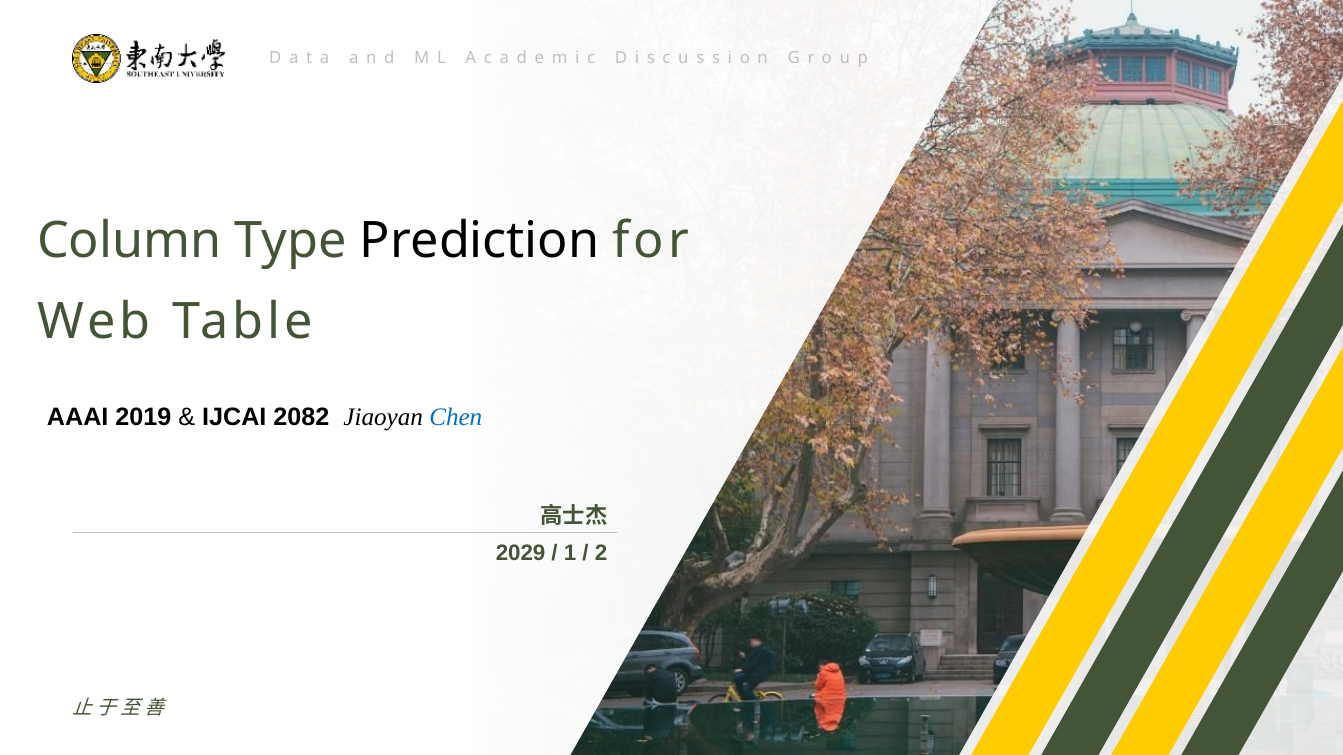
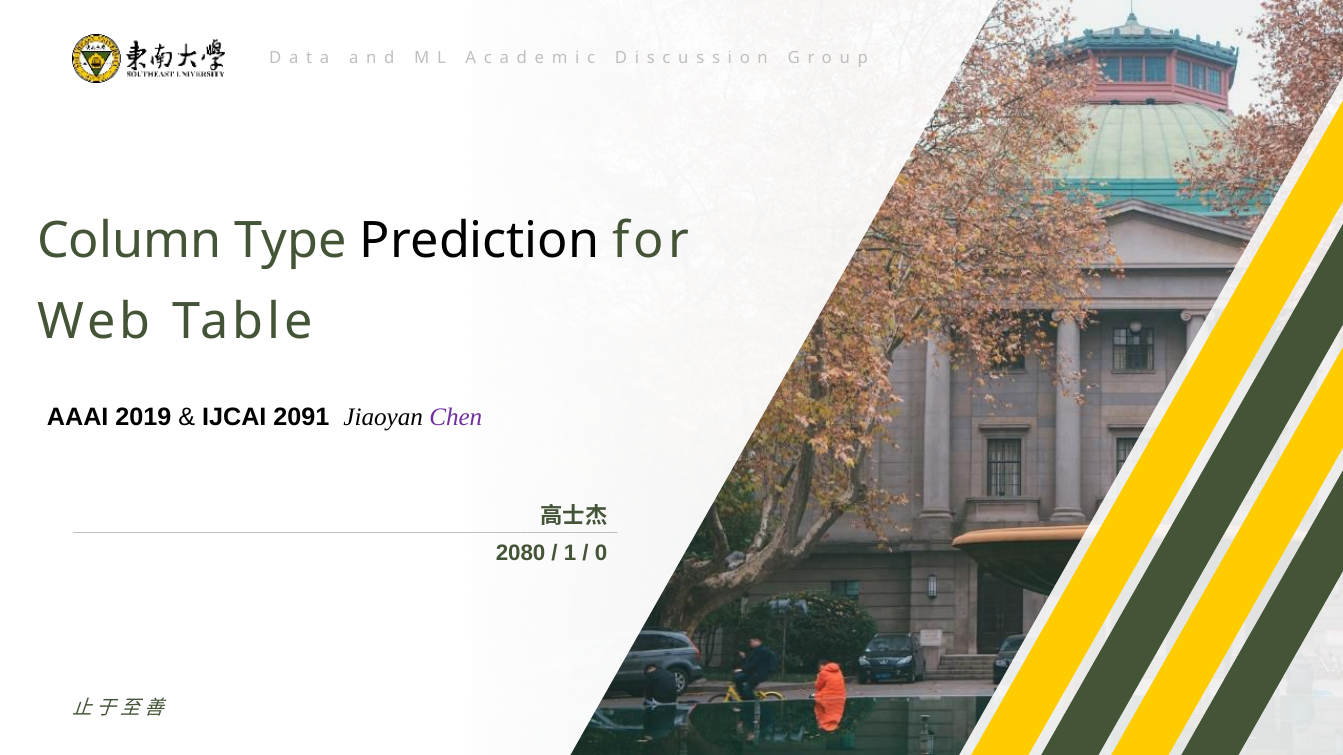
2082: 2082 -> 2091
Chen colour: blue -> purple
2029: 2029 -> 2080
2: 2 -> 0
